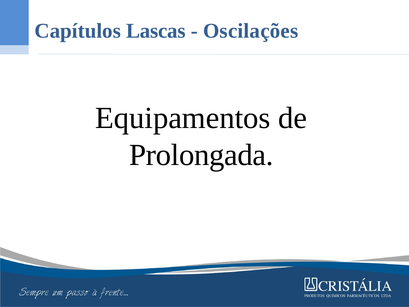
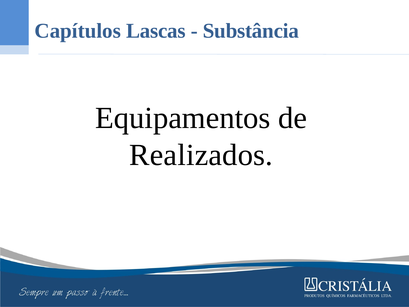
Oscilações: Oscilações -> Substância
Prolongada: Prolongada -> Realizados
